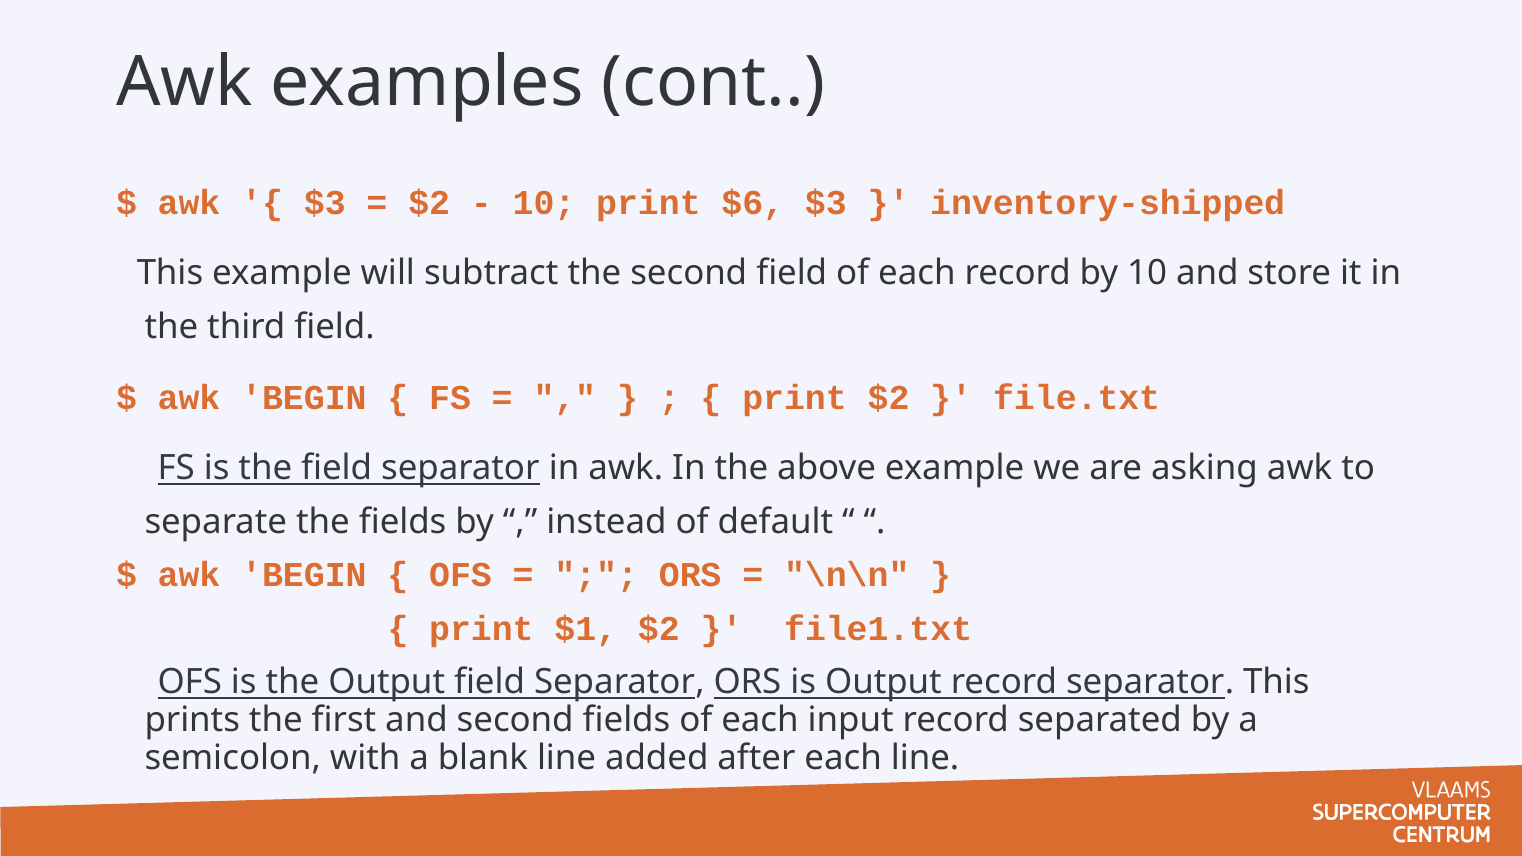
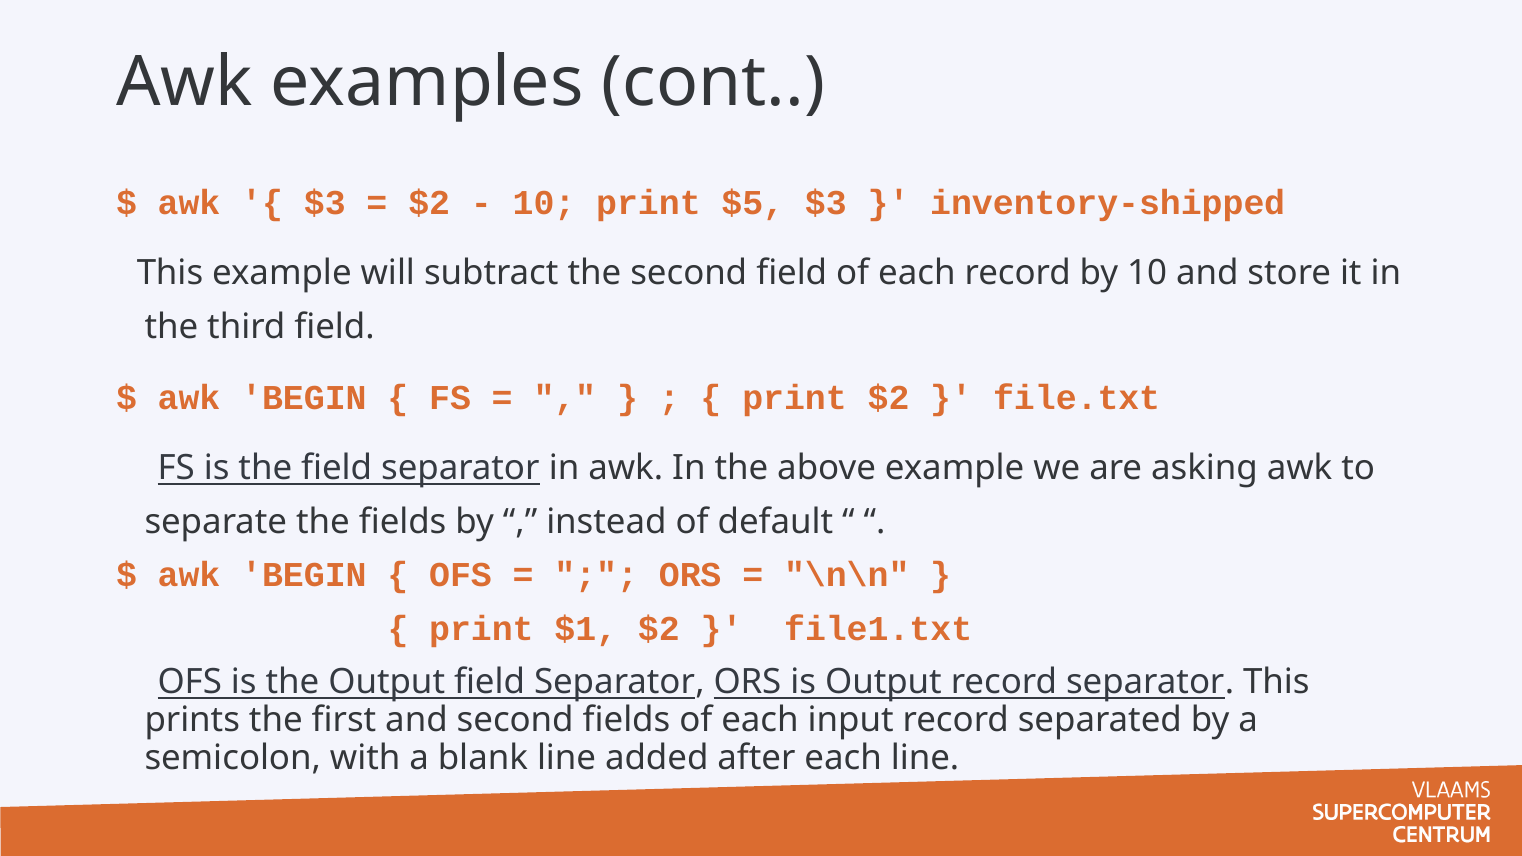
$6: $6 -> $5
